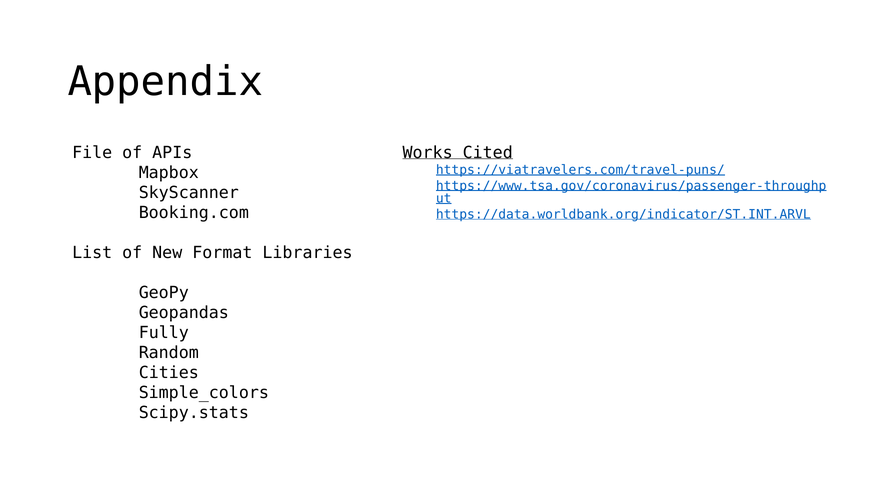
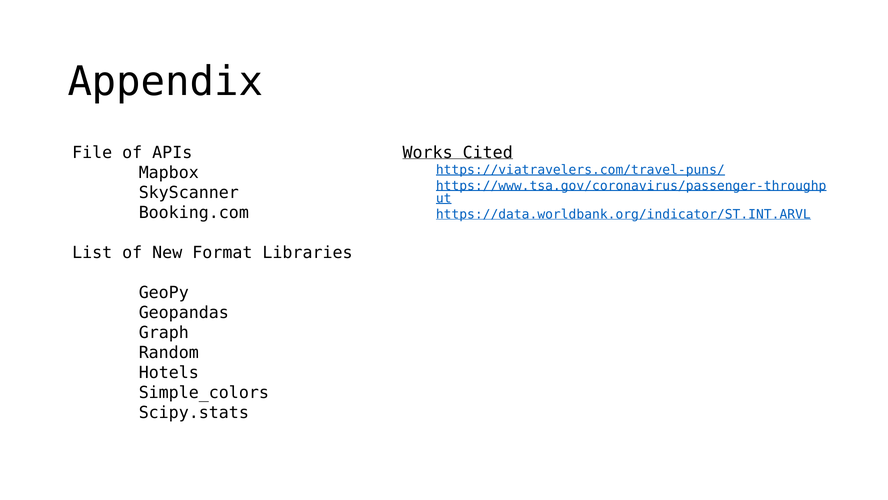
Fully: Fully -> Graph
Cities: Cities -> Hotels
